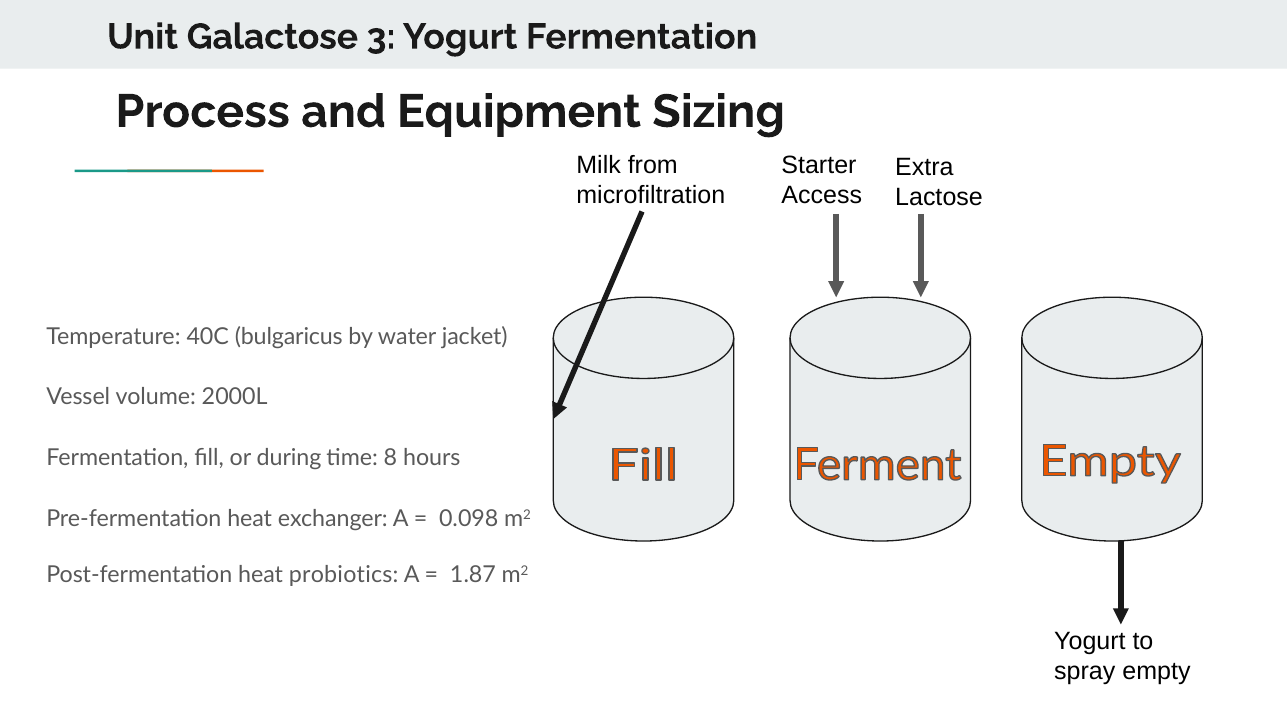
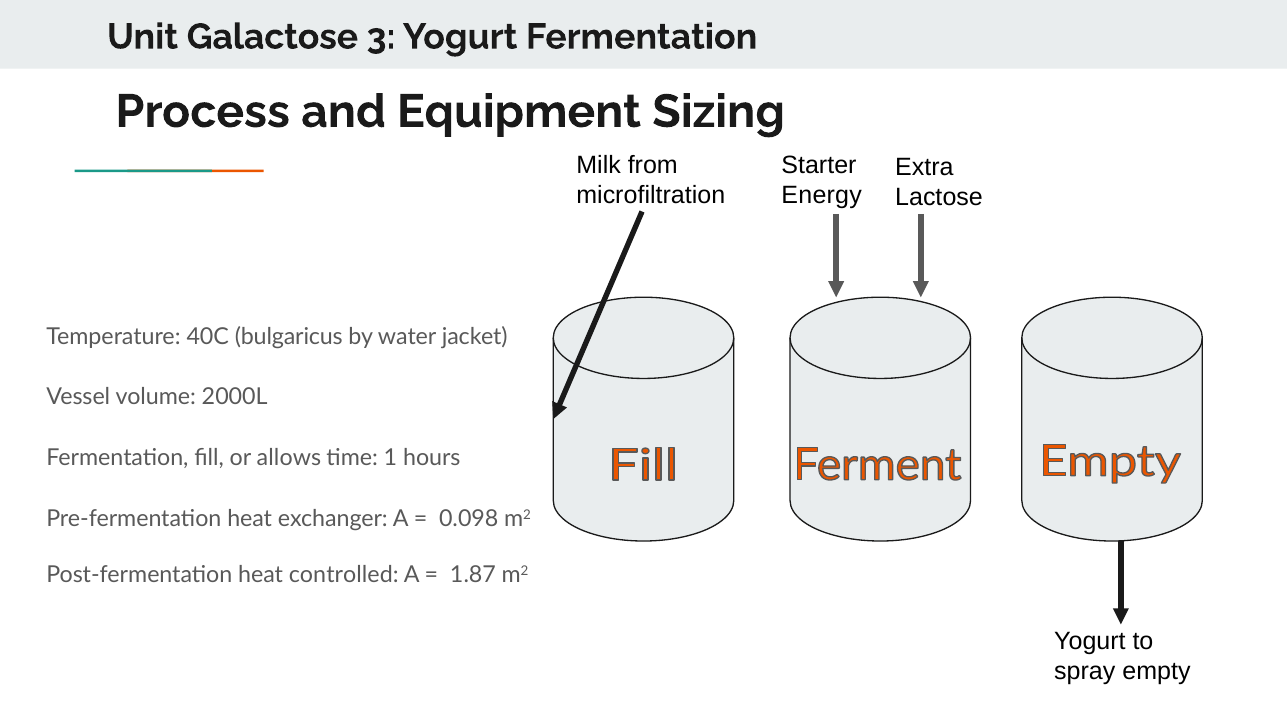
Access: Access -> Energy
during: during -> allows
8: 8 -> 1
probiotics: probiotics -> controlled
